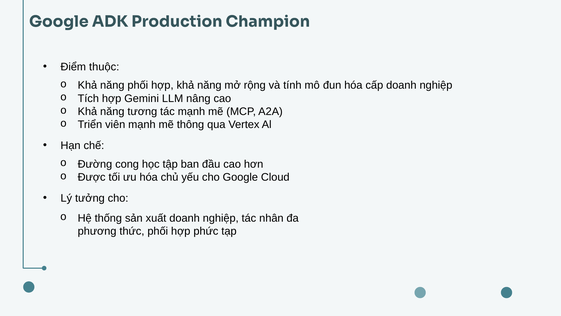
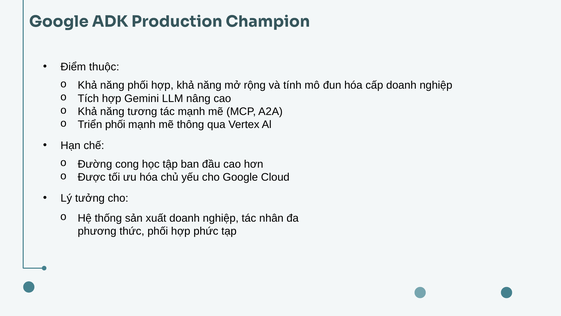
Triển viên: viên -> phối
